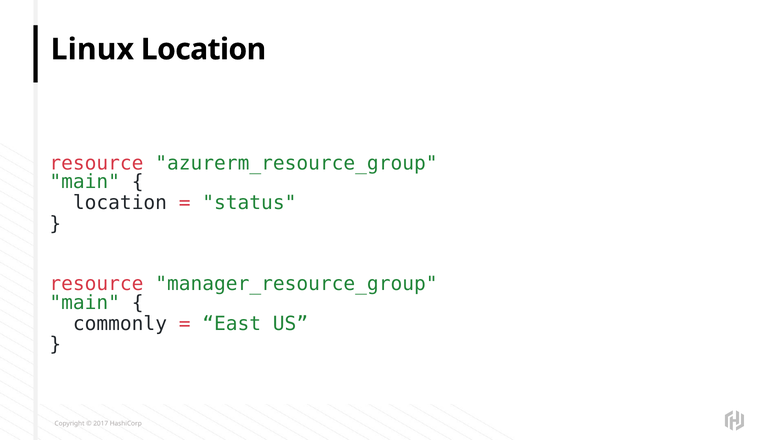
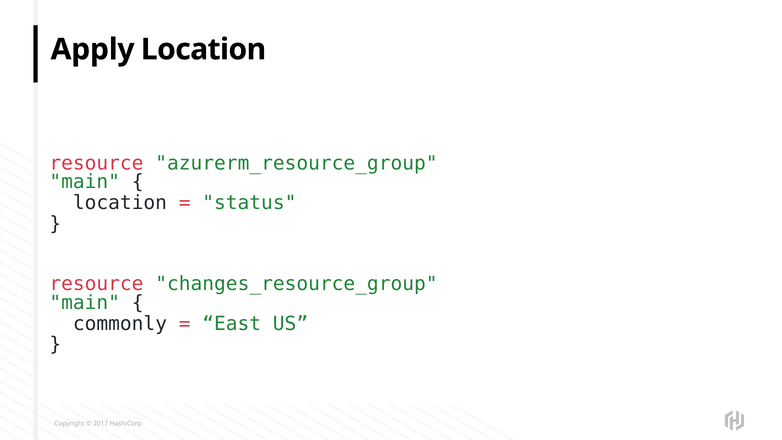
Linux: Linux -> Apply
manager_resource_group: manager_resource_group -> changes_resource_group
